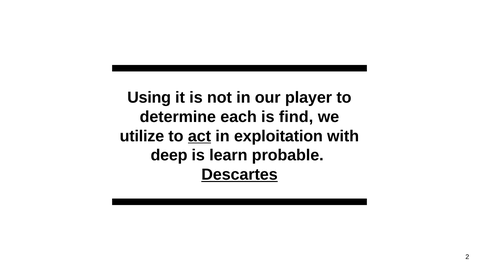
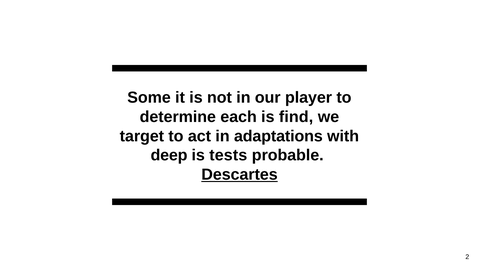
Using: Using -> Some
utilize: utilize -> target
act underline: present -> none
exploitation: exploitation -> adaptations
learn: learn -> tests
